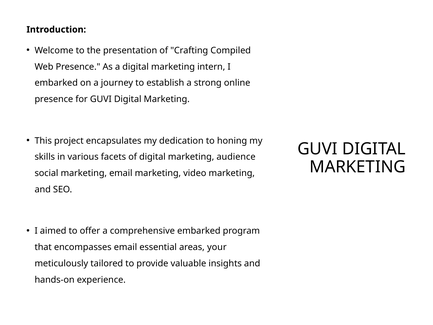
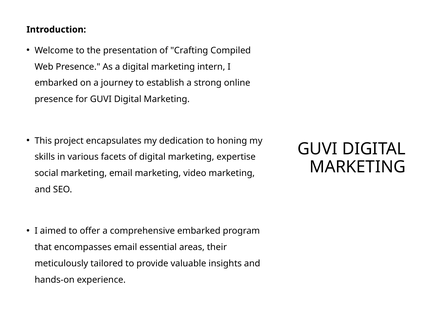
audience: audience -> expertise
your: your -> their
